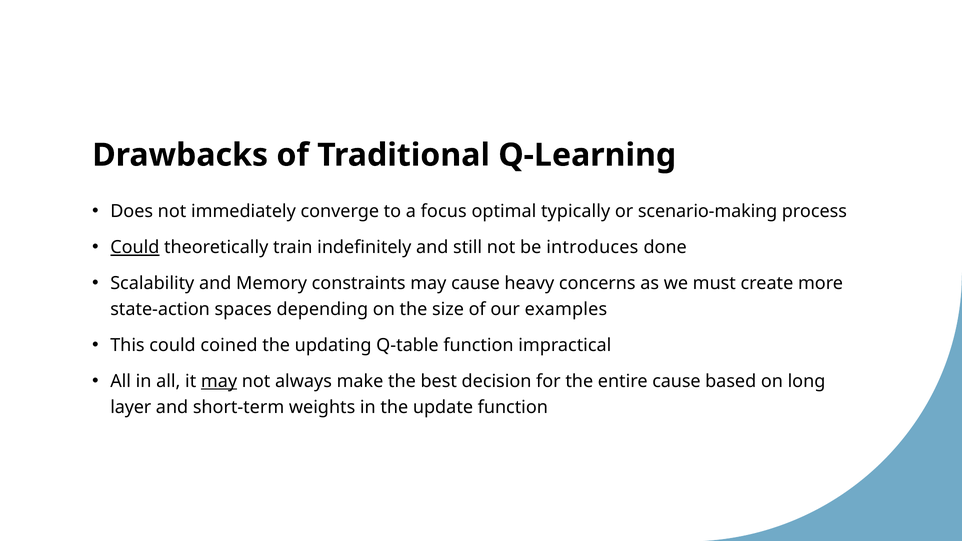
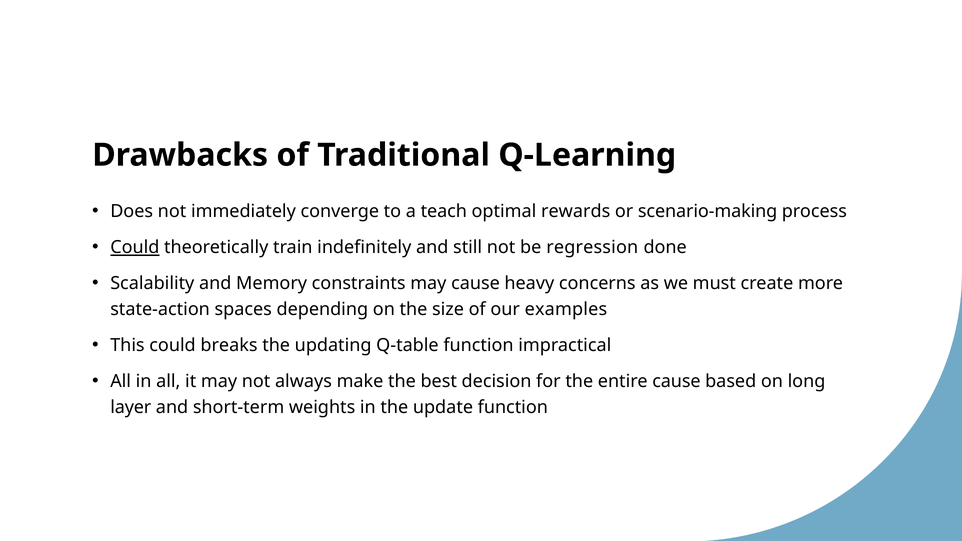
focus: focus -> teach
typically: typically -> rewards
introduces: introduces -> regression
coined: coined -> breaks
may at (219, 381) underline: present -> none
